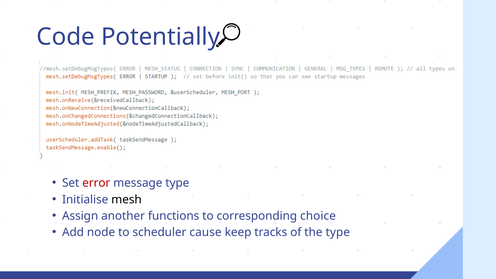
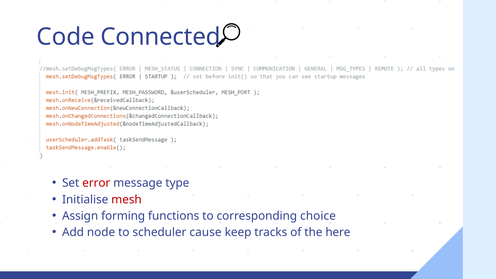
Potentially: Potentially -> Connected
mesh colour: black -> red
another: another -> forming
the type: type -> here
